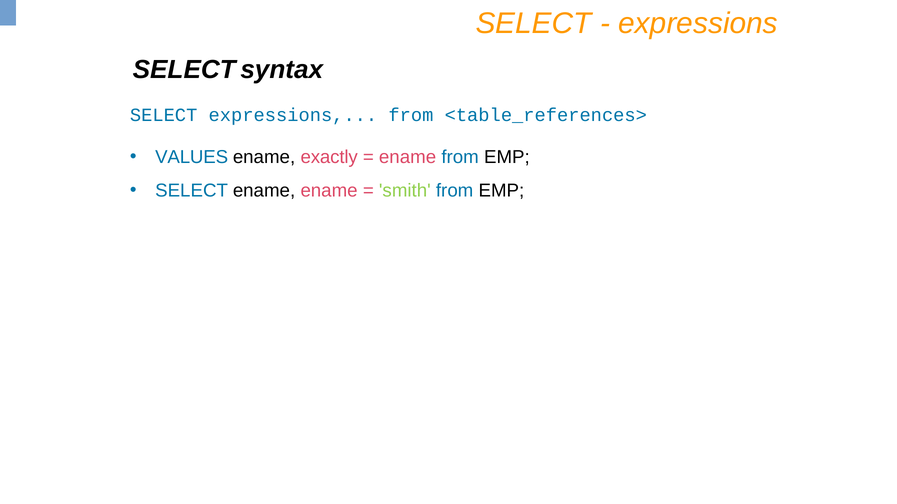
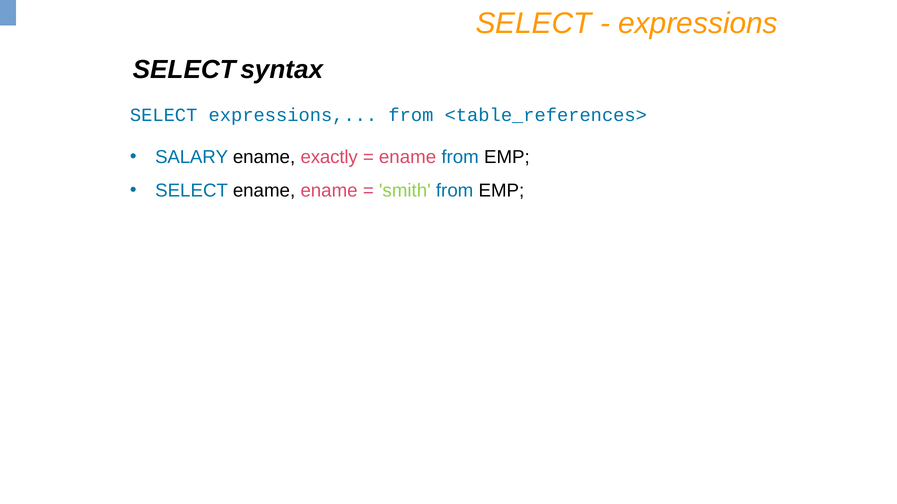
VALUES: VALUES -> SALARY
